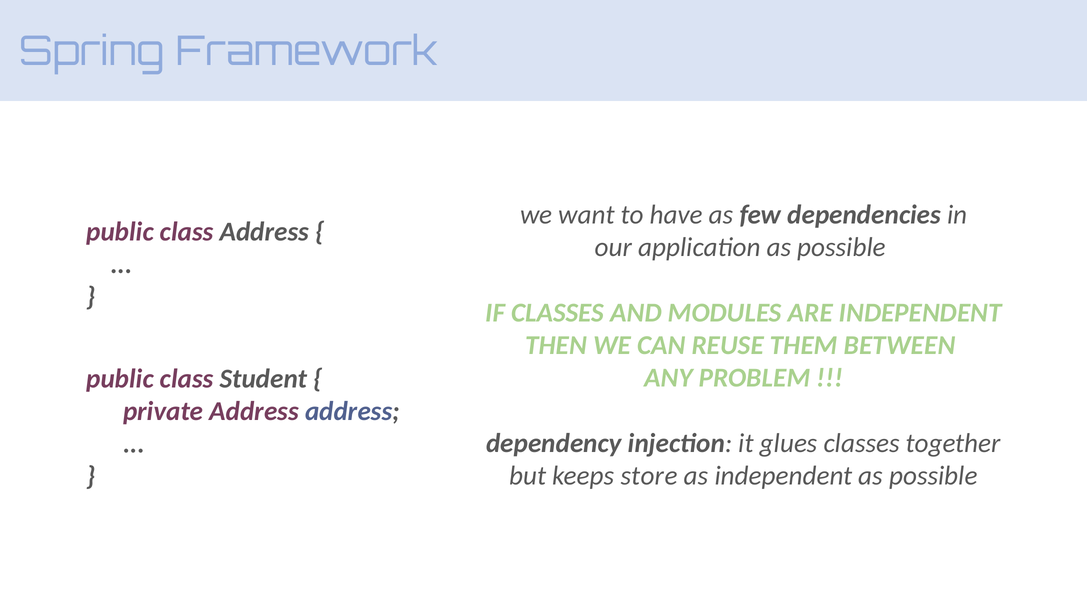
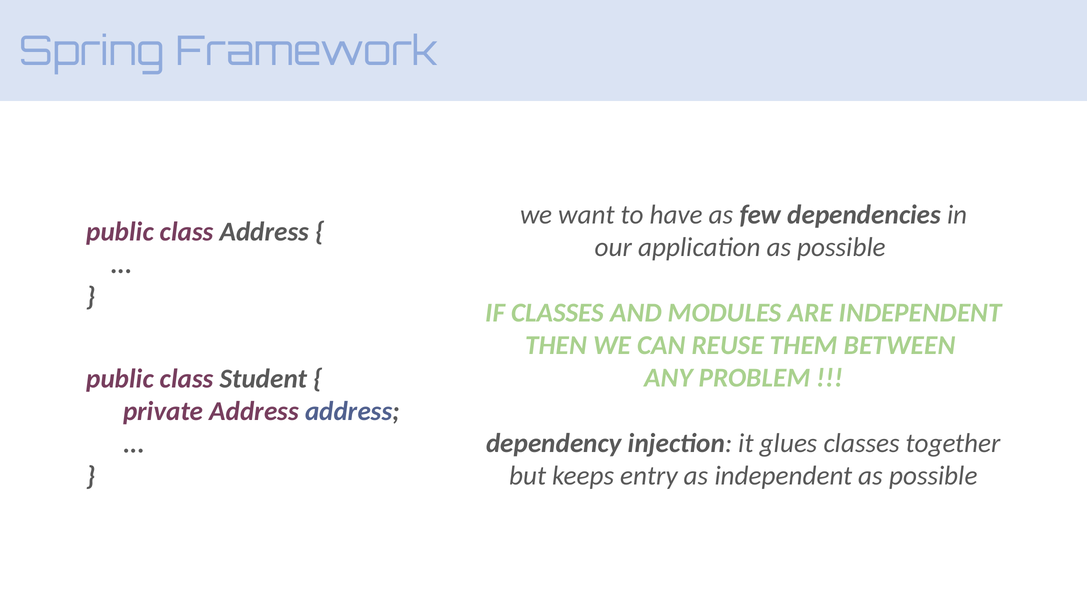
store: store -> entry
